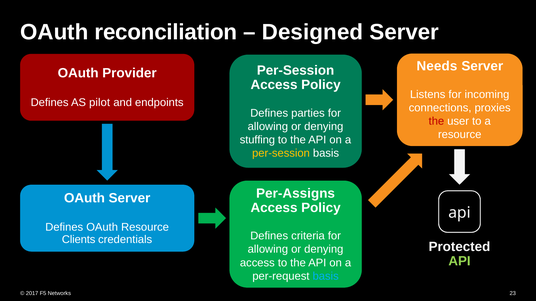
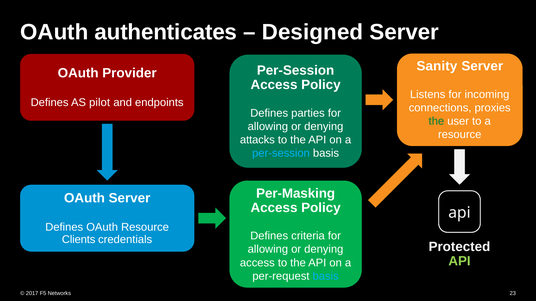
reconciliation: reconciliation -> authenticates
Needs: Needs -> Sanity
the at (436, 121) colour: red -> green
stuffing: stuffing -> attacks
per-session at (281, 153) colour: yellow -> light blue
Per-Assigns: Per-Assigns -> Per-Masking
